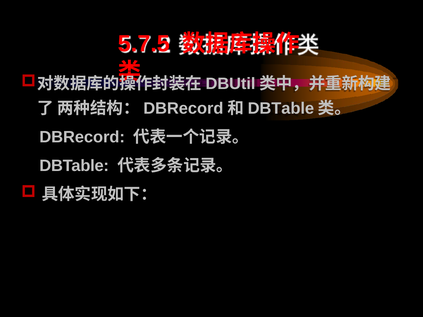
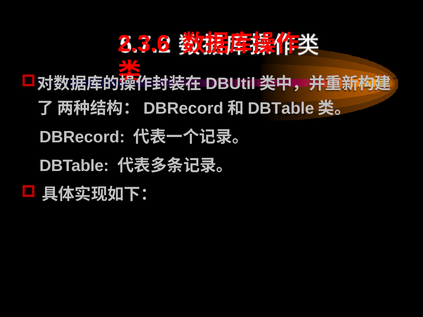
5.7.5: 5.7.5 -> 2.3.6
